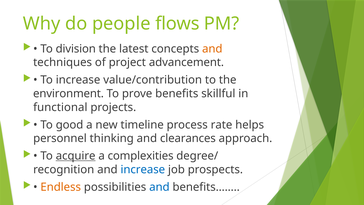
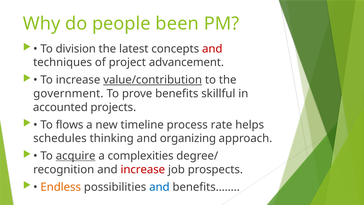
flows: flows -> been
and at (212, 49) colour: orange -> red
value/contribution underline: none -> present
environment: environment -> government
functional: functional -> accounted
good: good -> flows
personnel: personnel -> schedules
clearances: clearances -> organizing
increase at (143, 169) colour: blue -> red
